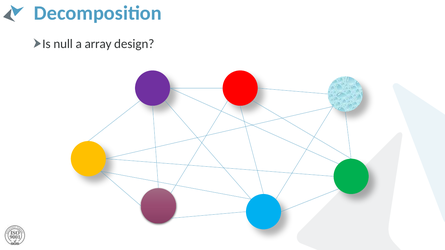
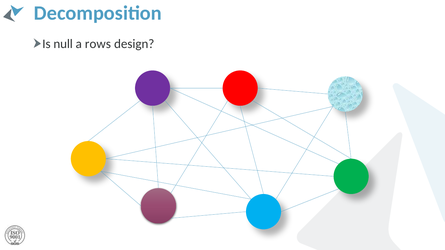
array: array -> rows
